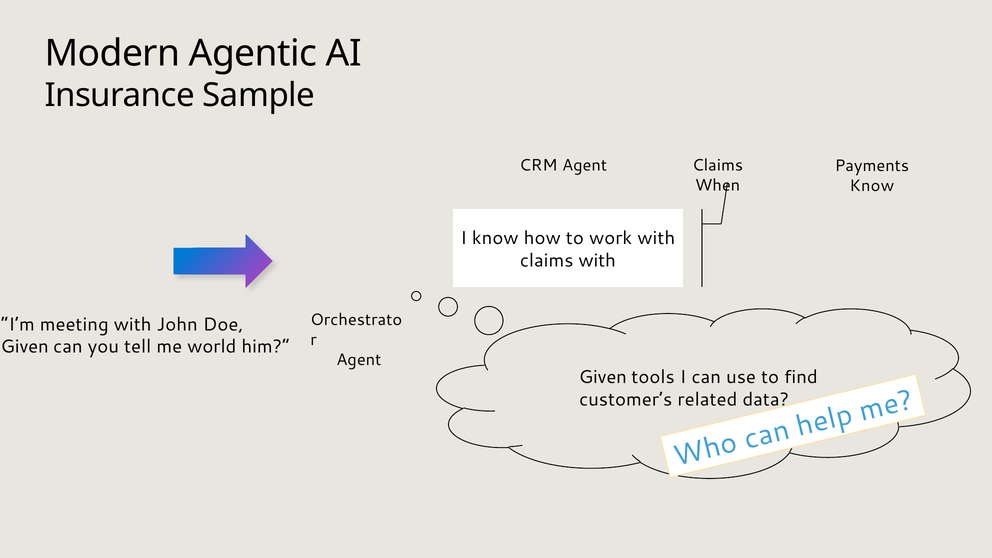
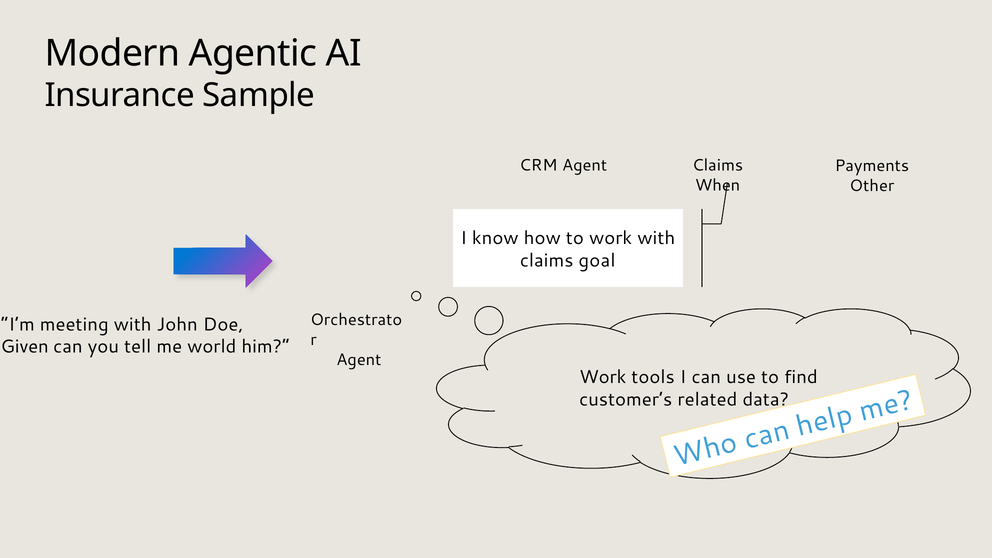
Know at (872, 186): Know -> Other
claims with: with -> goal
Given at (603, 377): Given -> Work
